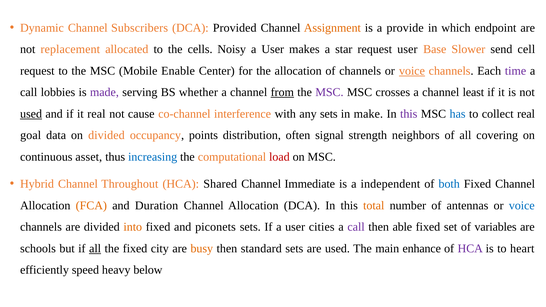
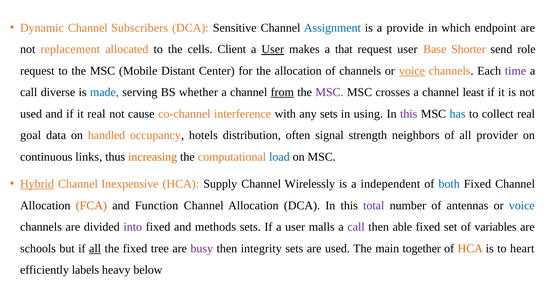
Provided: Provided -> Sensitive
Assignment colour: orange -> blue
Noisy: Noisy -> Client
User at (273, 49) underline: none -> present
star: star -> that
Slower: Slower -> Shorter
cell: cell -> role
Enable: Enable -> Distant
lobbies: lobbies -> diverse
made colour: purple -> blue
used at (31, 114) underline: present -> none
make: make -> using
on divided: divided -> handled
points: points -> hotels
covering: covering -> provider
asset: asset -> links
increasing colour: blue -> orange
load colour: red -> blue
Hybrid underline: none -> present
Throughout: Throughout -> Inexpensive
Shared: Shared -> Supply
Immediate: Immediate -> Wirelessly
Duration: Duration -> Function
total colour: orange -> purple
into colour: orange -> purple
piconets: piconets -> methods
cities: cities -> malls
city: city -> tree
busy colour: orange -> purple
standard: standard -> integrity
enhance: enhance -> together
HCA at (470, 248) colour: purple -> orange
speed: speed -> labels
